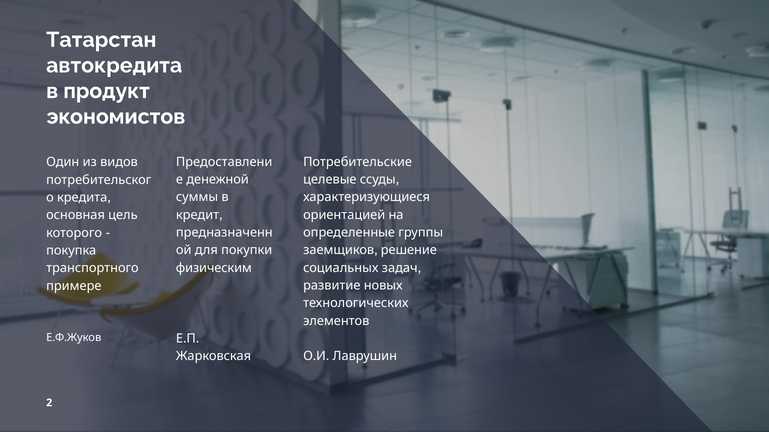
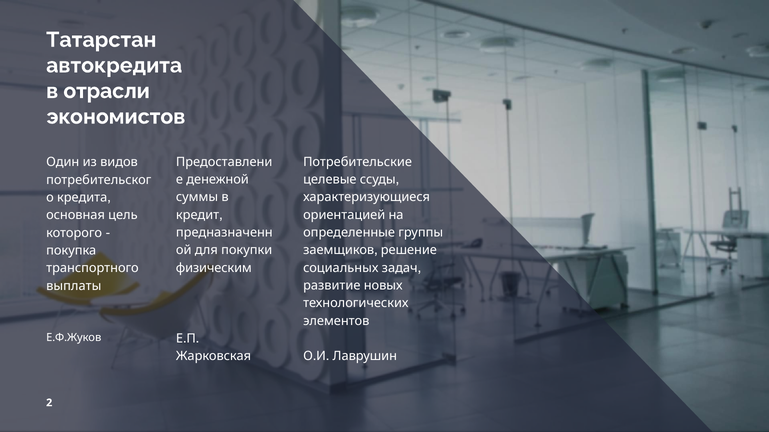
продукт: продукт -> отрасли
примере: примере -> выплаты
